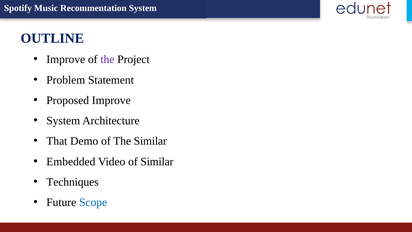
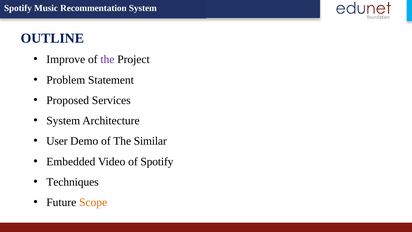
Proposed Improve: Improve -> Services
That: That -> User
of Similar: Similar -> Spotify
Scope colour: blue -> orange
